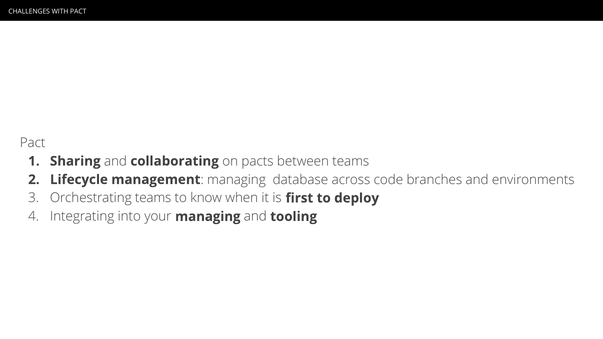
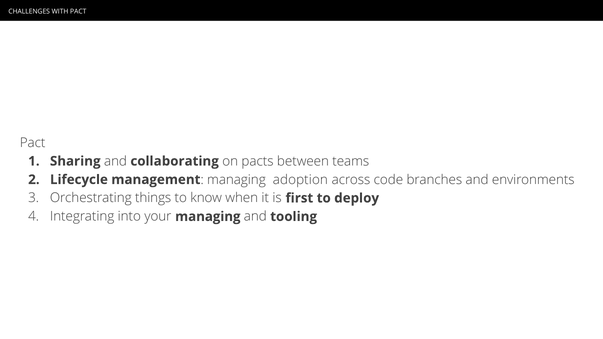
database: database -> adoption
Orchestrating teams: teams -> things
